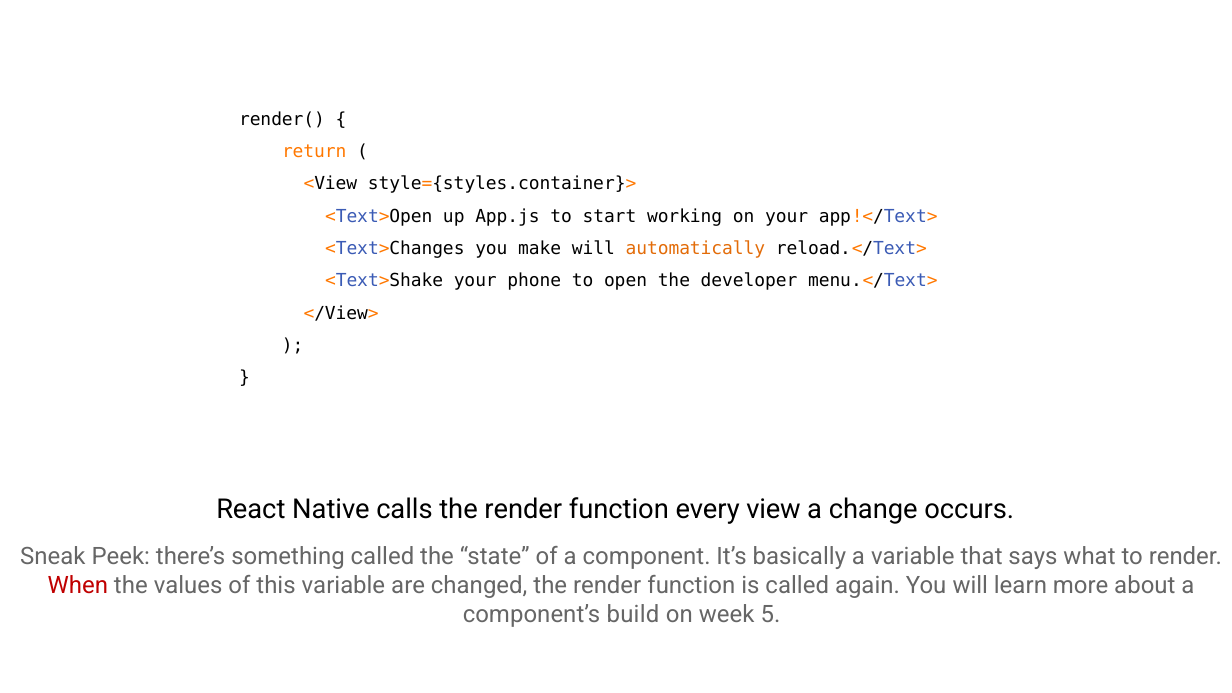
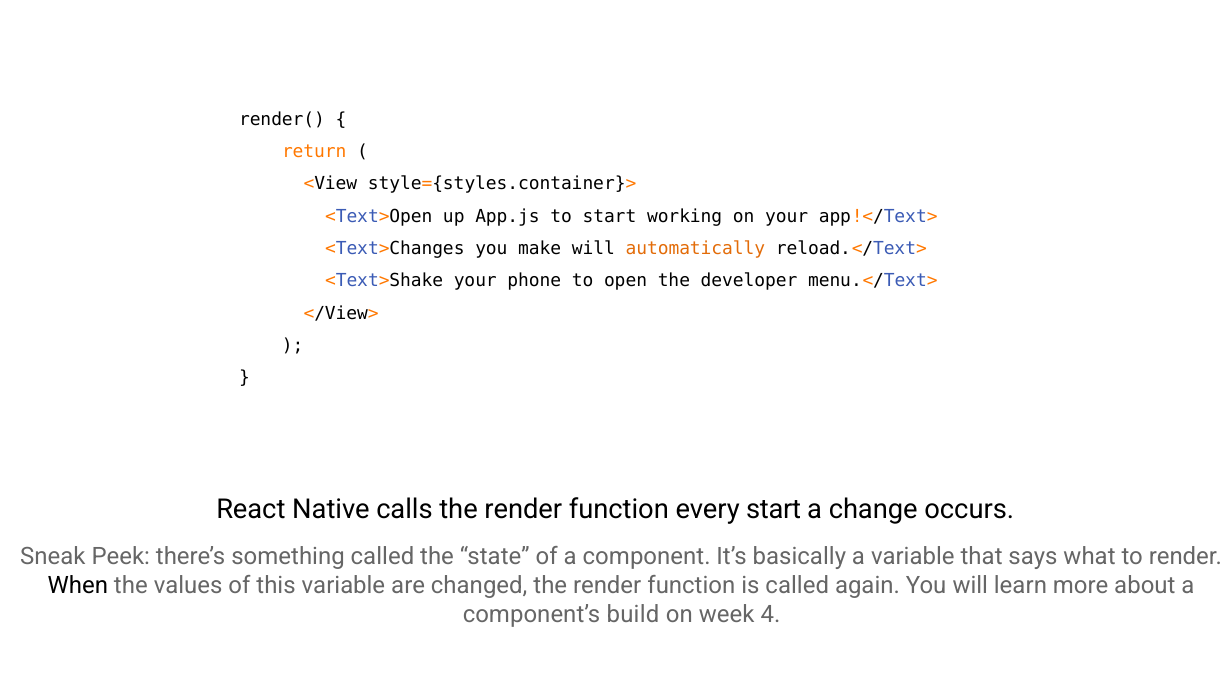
every view: view -> start
When colour: red -> black
5: 5 -> 4
